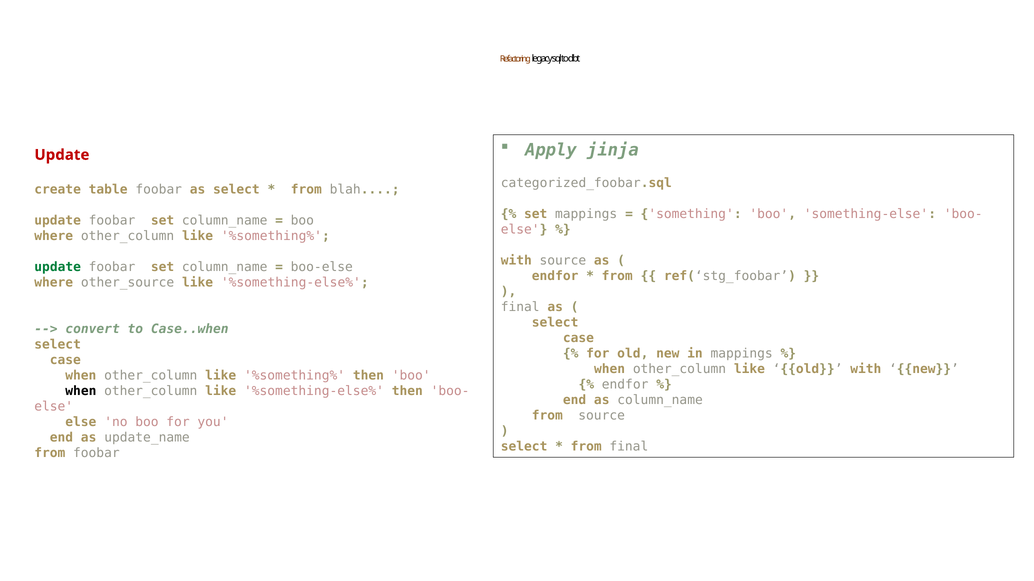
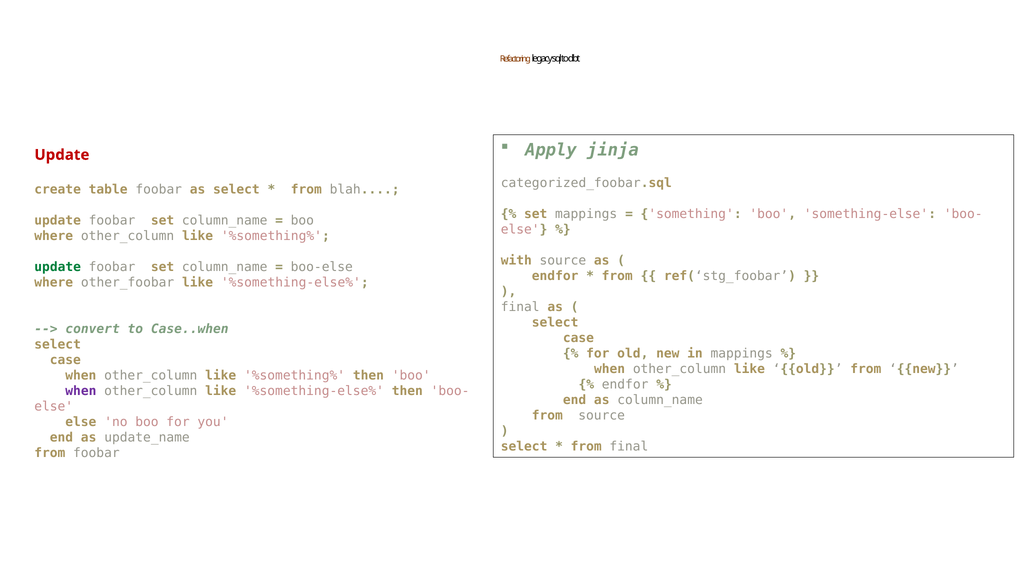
other_source: other_source -> other_foobar
old with: with -> from
when at (81, 391) colour: black -> purple
